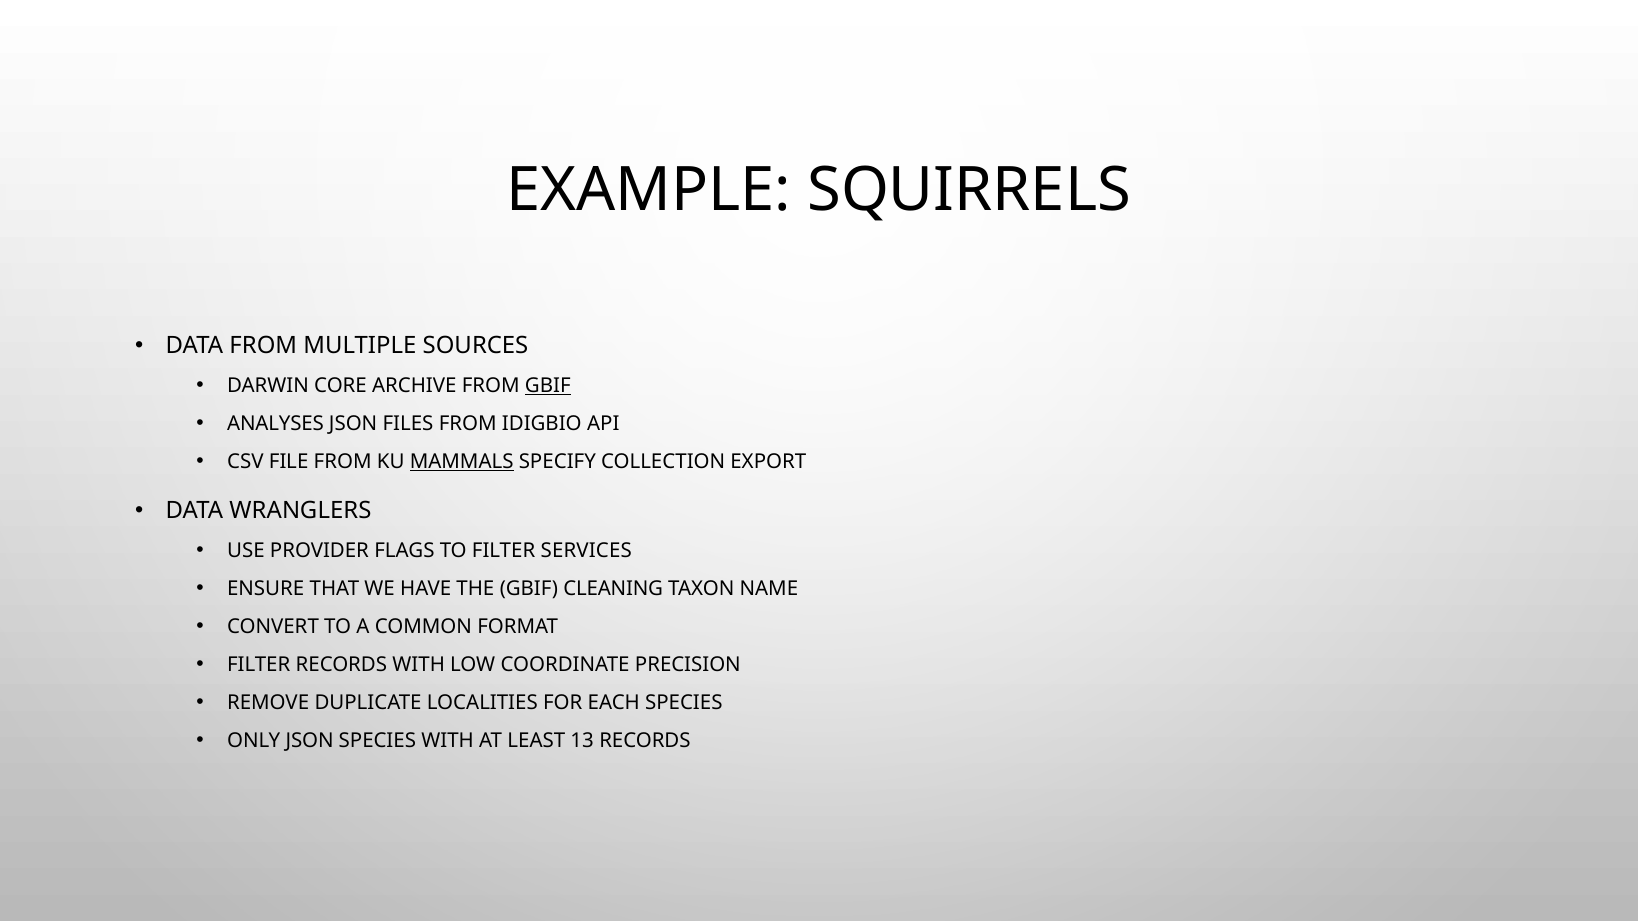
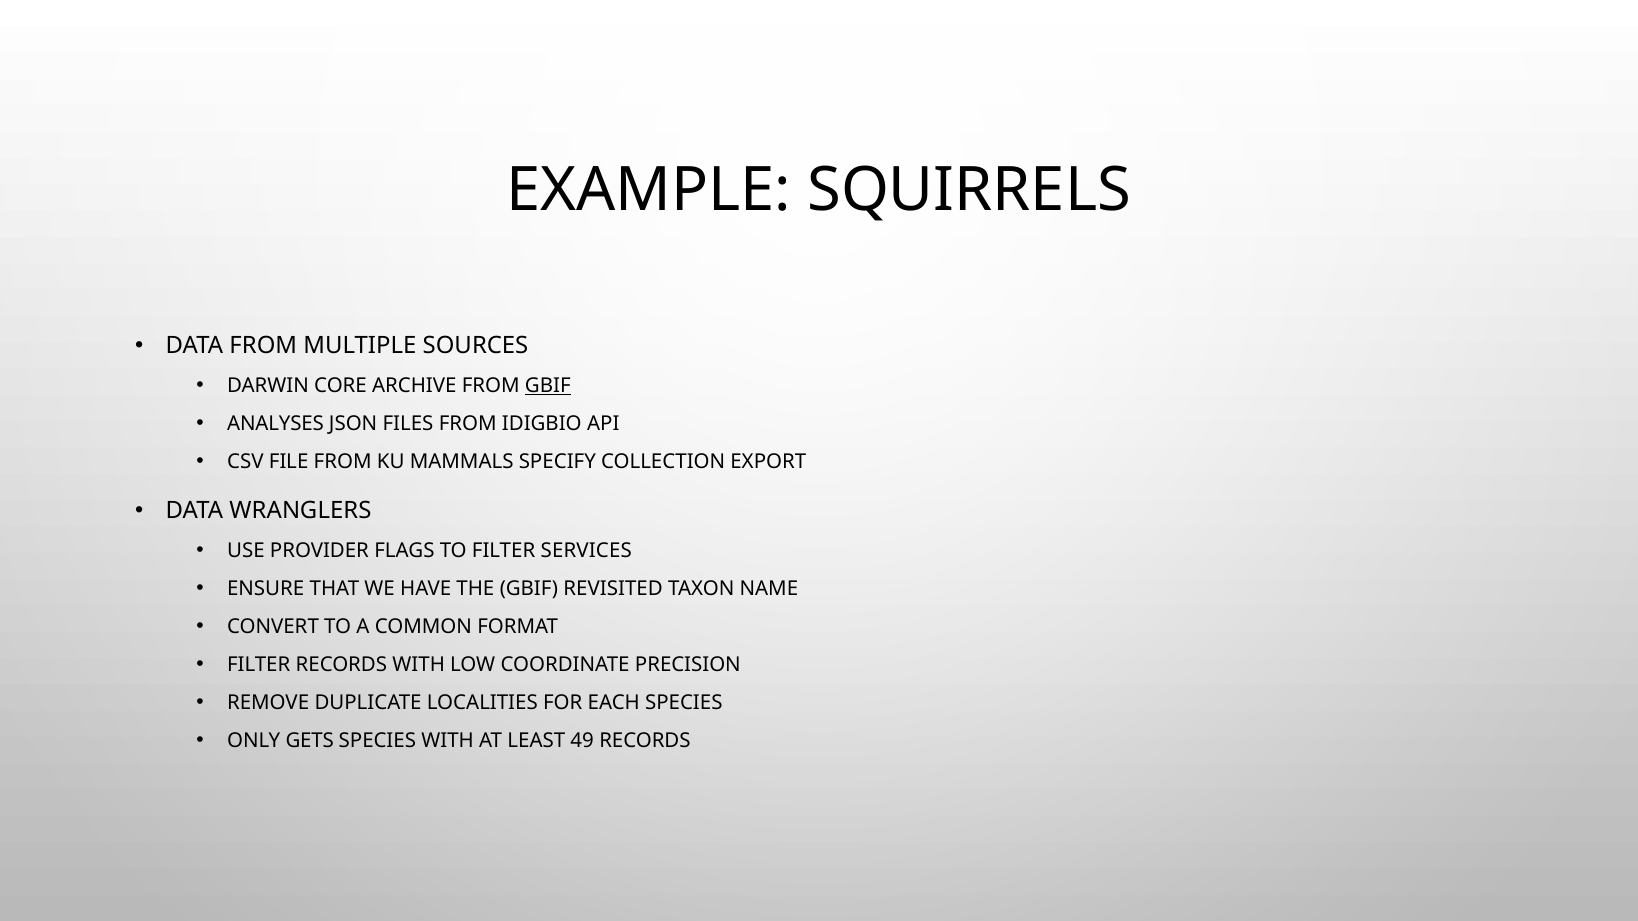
MAMMALS underline: present -> none
CLEANING: CLEANING -> REVISITED
ONLY JSON: JSON -> GETS
13: 13 -> 49
